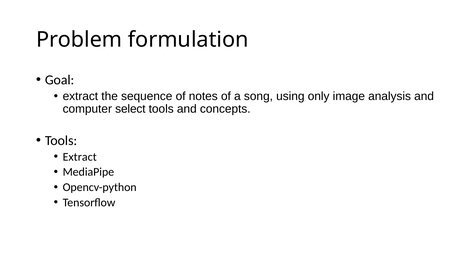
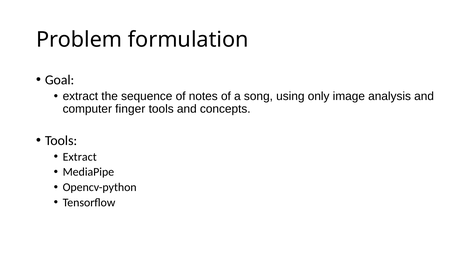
select: select -> finger
